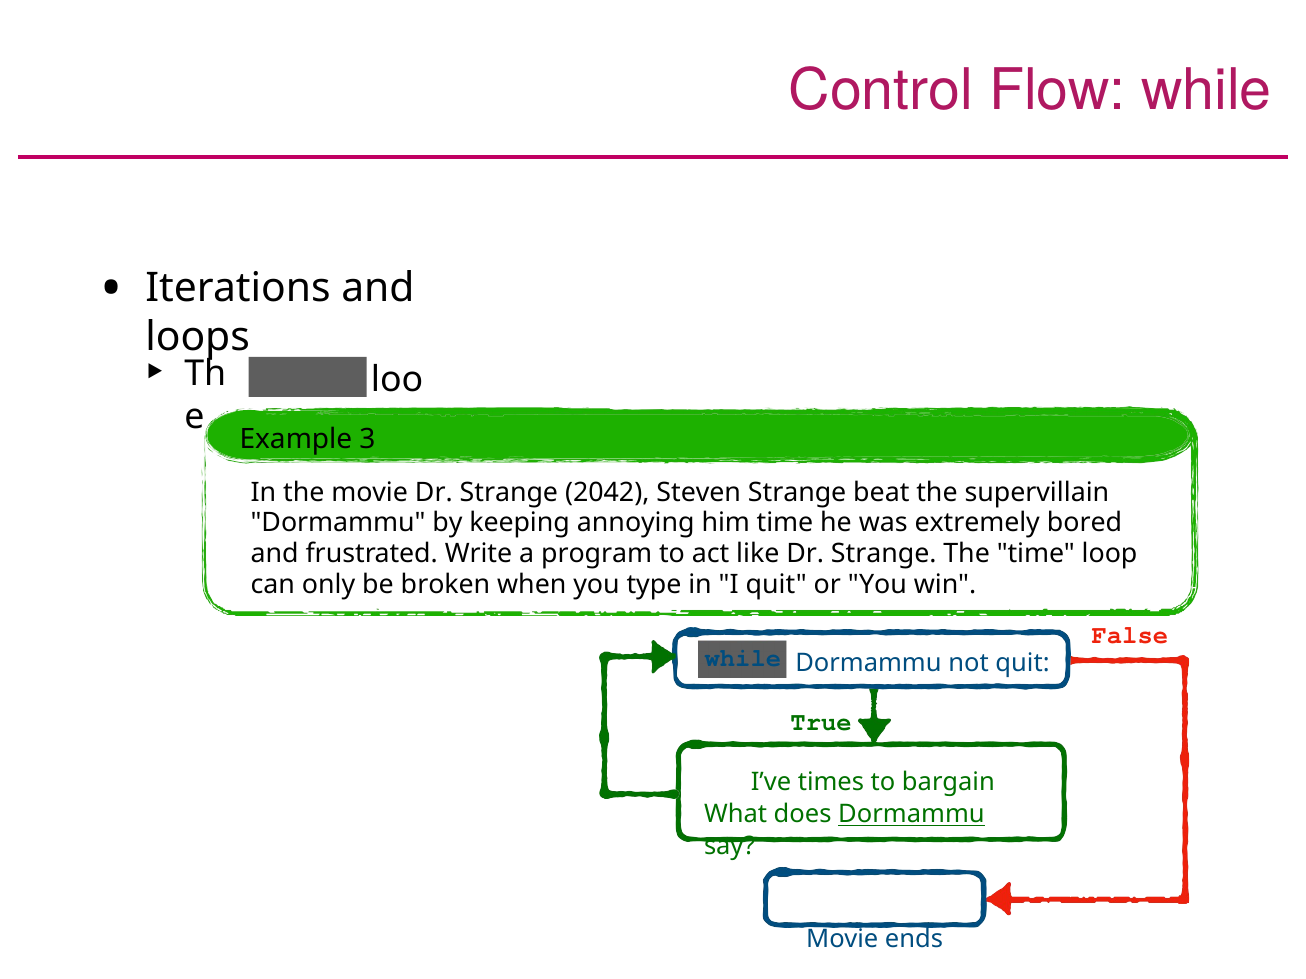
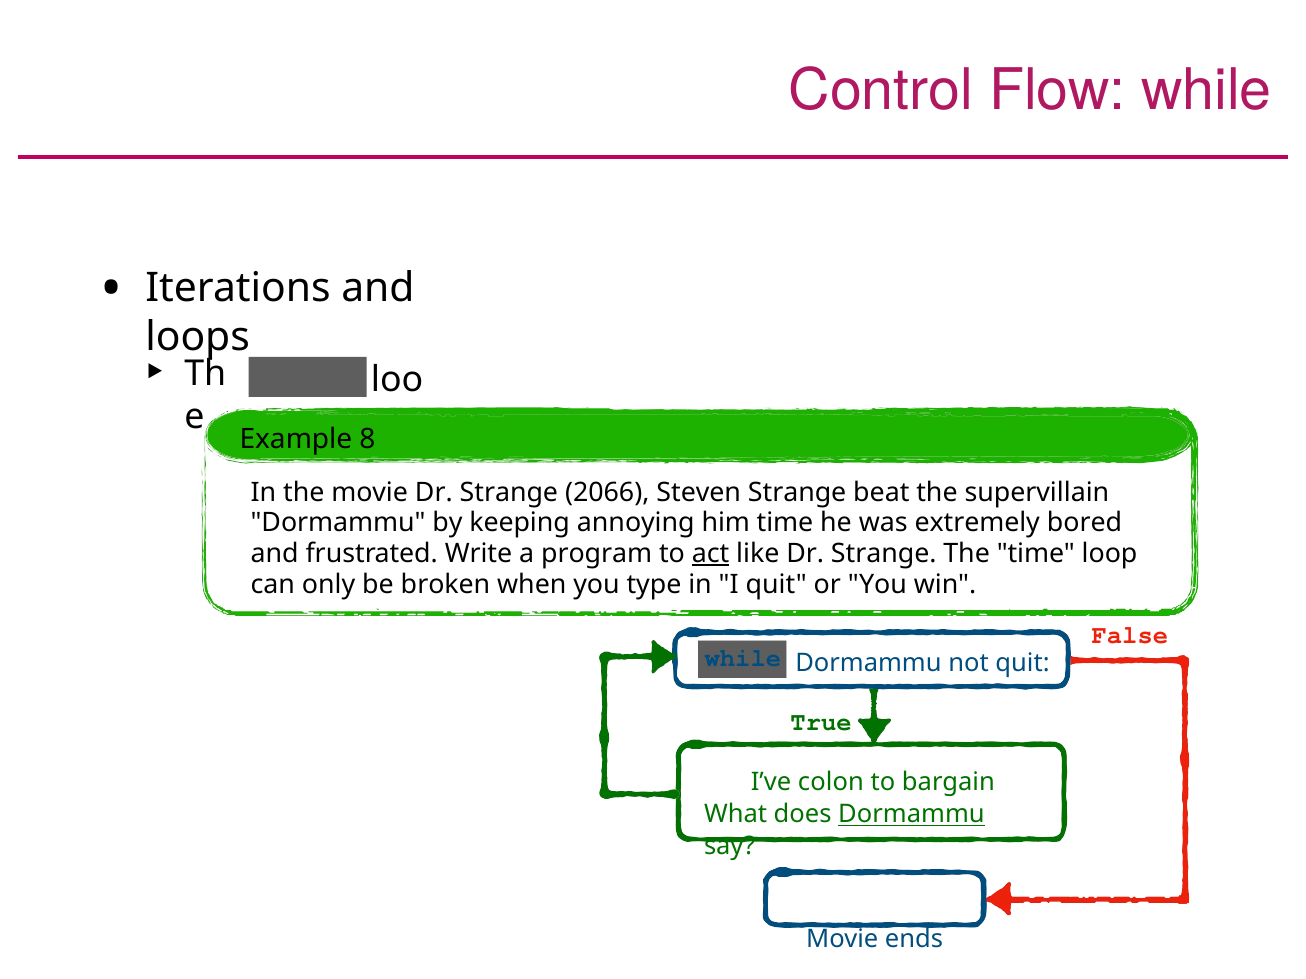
3: 3 -> 8
2042: 2042 -> 2066
act underline: none -> present
times: times -> colon
